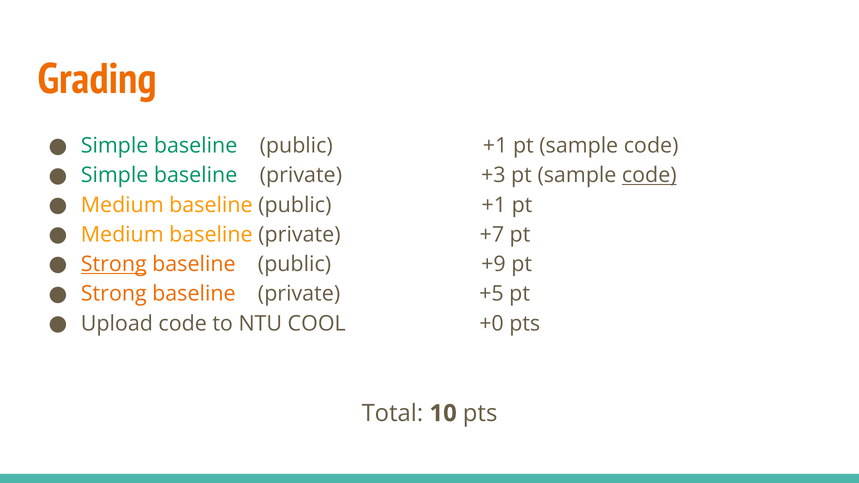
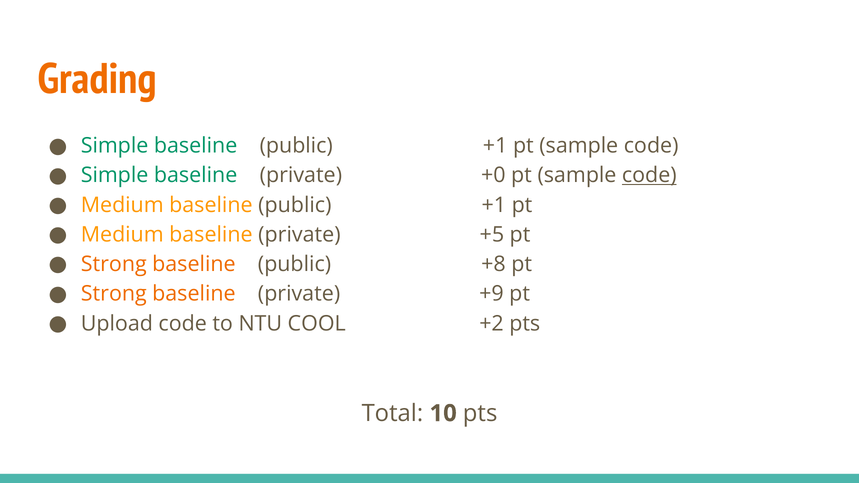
+3: +3 -> +0
+7: +7 -> +5
Strong at (114, 264) underline: present -> none
+9: +9 -> +8
+5: +5 -> +9
+0: +0 -> +2
